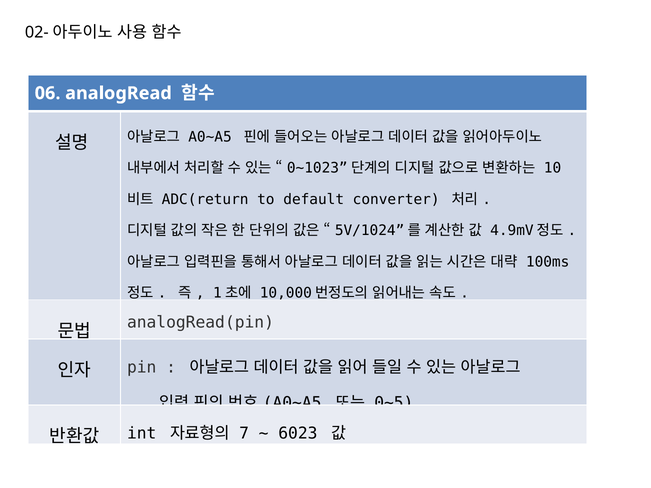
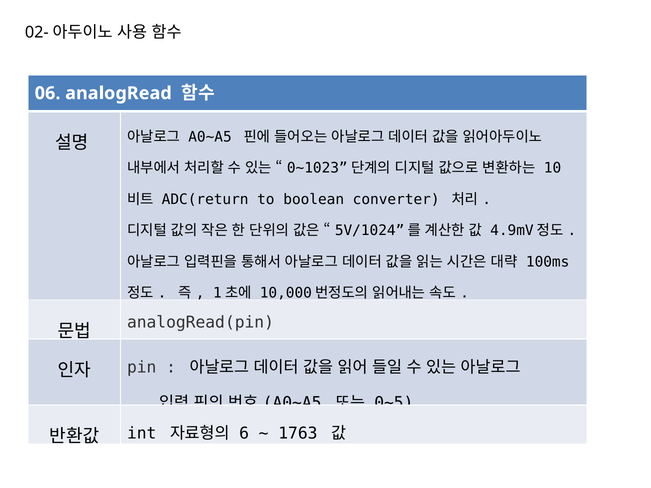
default: default -> boolean
7: 7 -> 6
6023: 6023 -> 1763
